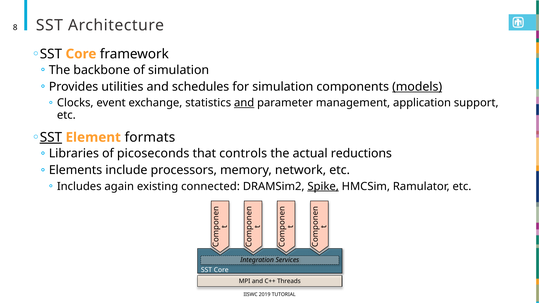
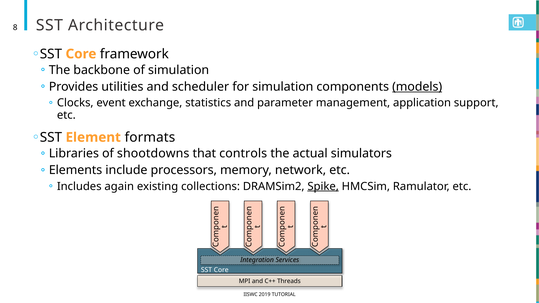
schedules: schedules -> scheduler
and at (244, 103) underline: present -> none
SST at (51, 137) underline: present -> none
picoseconds: picoseconds -> shootdowns
reductions: reductions -> simulators
connected: connected -> collections
